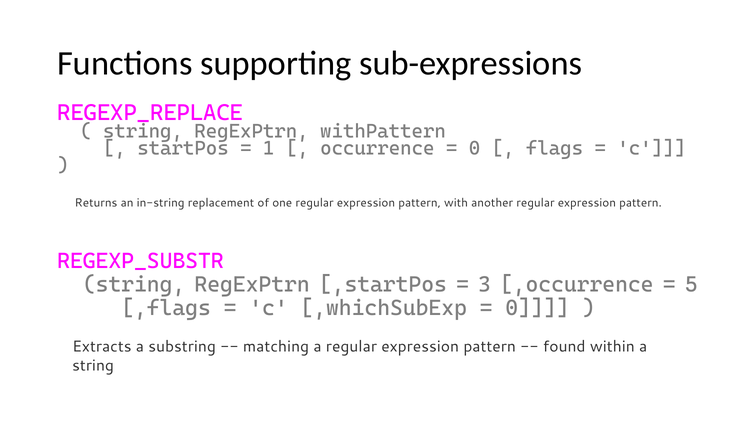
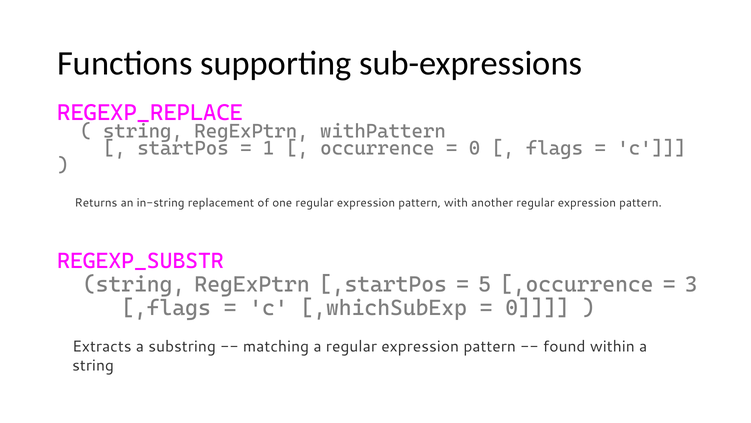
3: 3 -> 5
5: 5 -> 3
